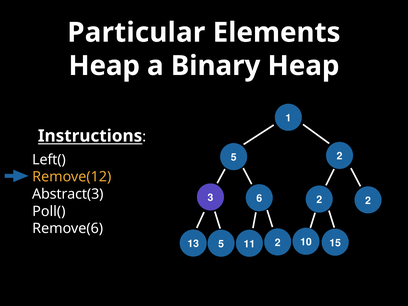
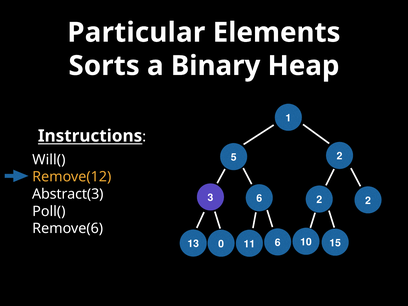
Heap at (104, 66): Heap -> Sorts
Left(: Left( -> Will(
13 5: 5 -> 0
11 2: 2 -> 6
